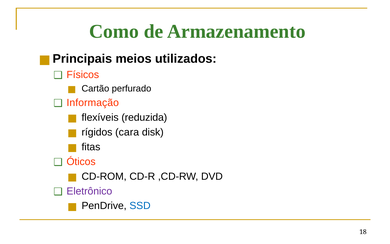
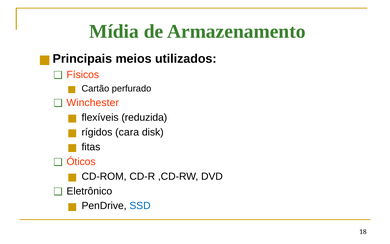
Como: Como -> Mídia
Informação: Informação -> Winchester
Eletrônico colour: purple -> black
